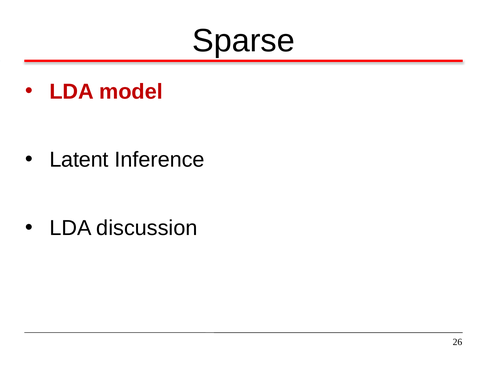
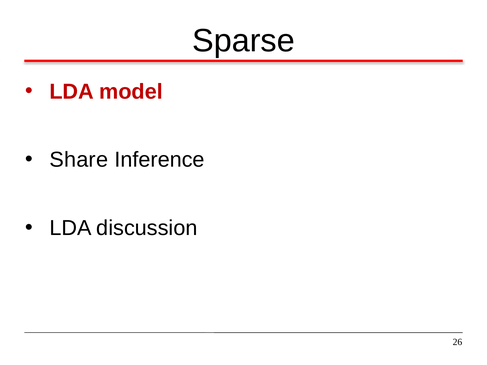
Latent: Latent -> Share
